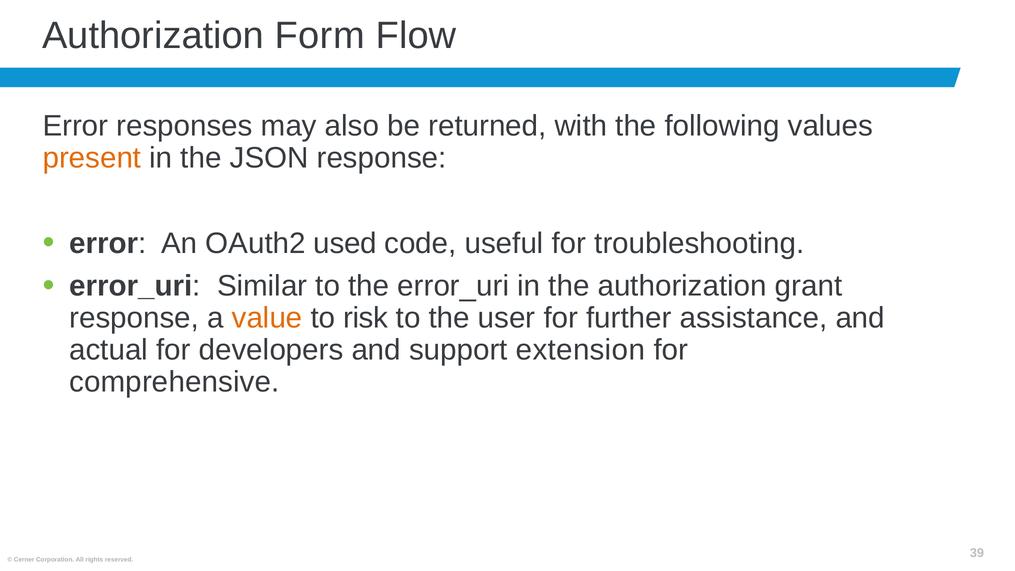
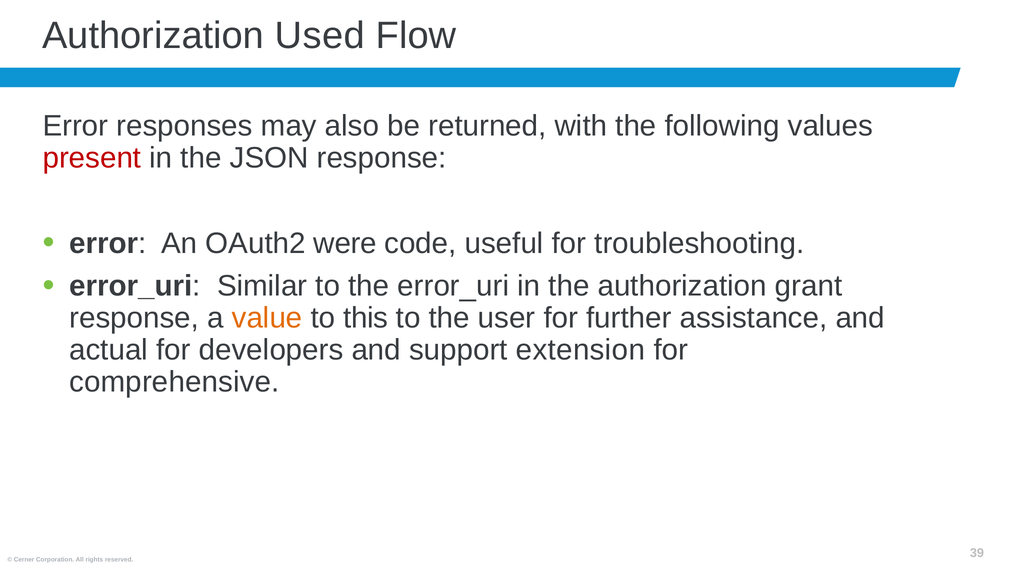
Form: Form -> Used
present colour: orange -> red
used: used -> were
risk: risk -> this
